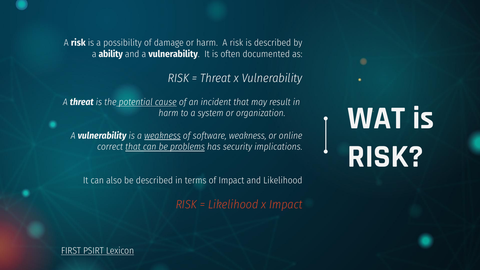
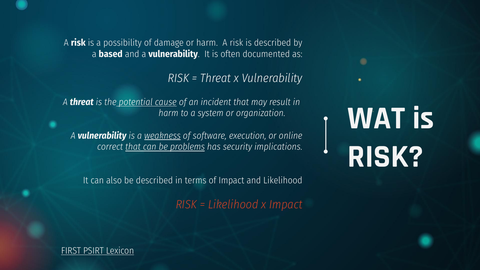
ability: ability -> based
software weakness: weakness -> execution
